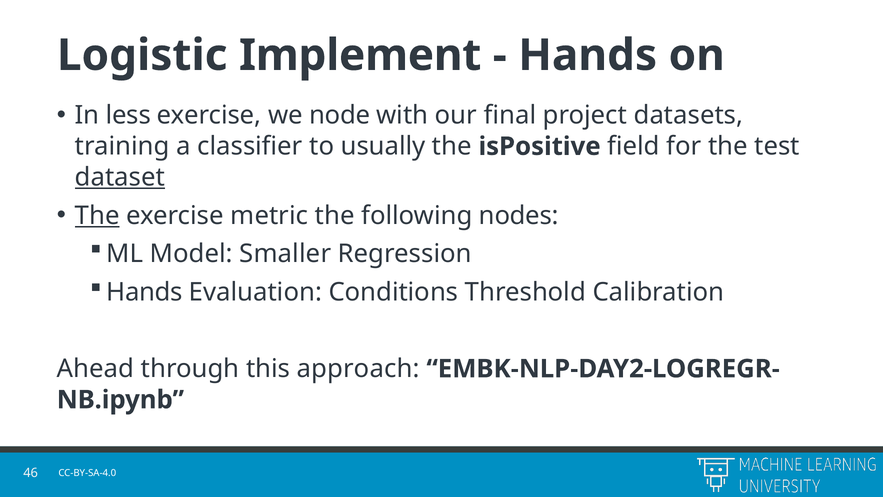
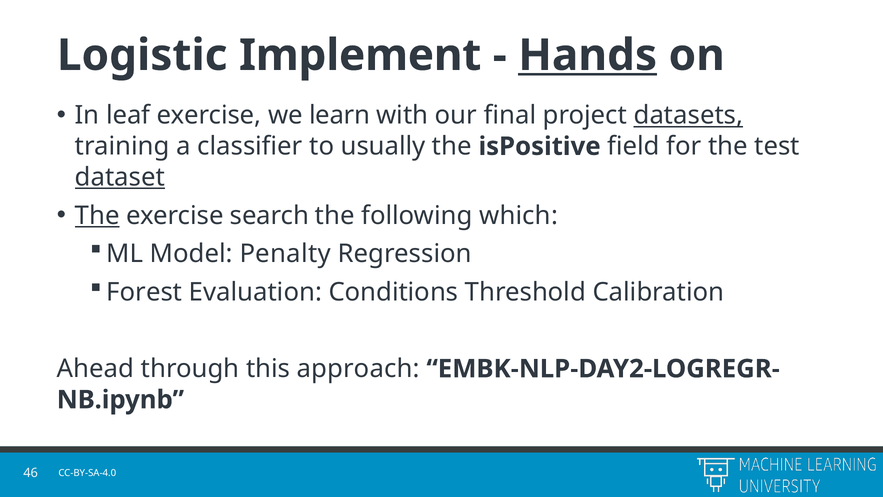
Hands at (588, 55) underline: none -> present
less: less -> leaf
node: node -> learn
datasets underline: none -> present
metric: metric -> search
nodes: nodes -> which
Smaller: Smaller -> Penalty
Hands at (145, 292): Hands -> Forest
